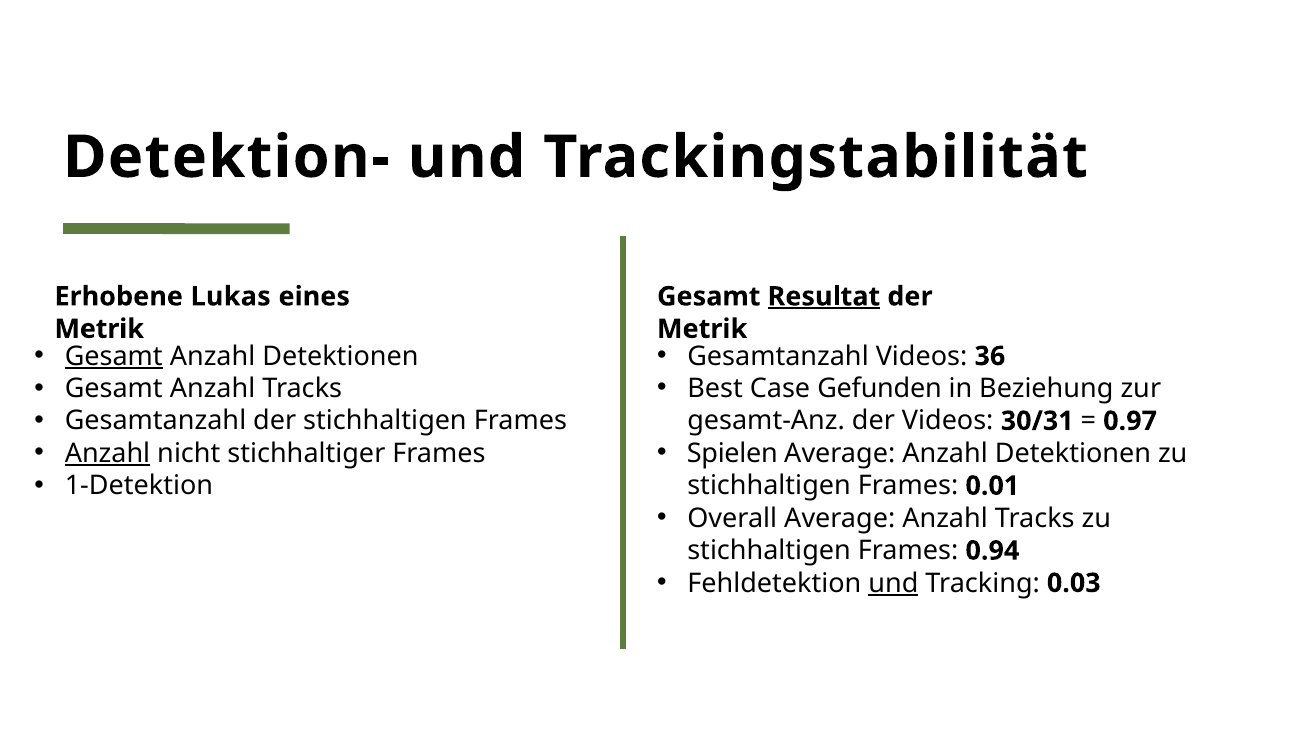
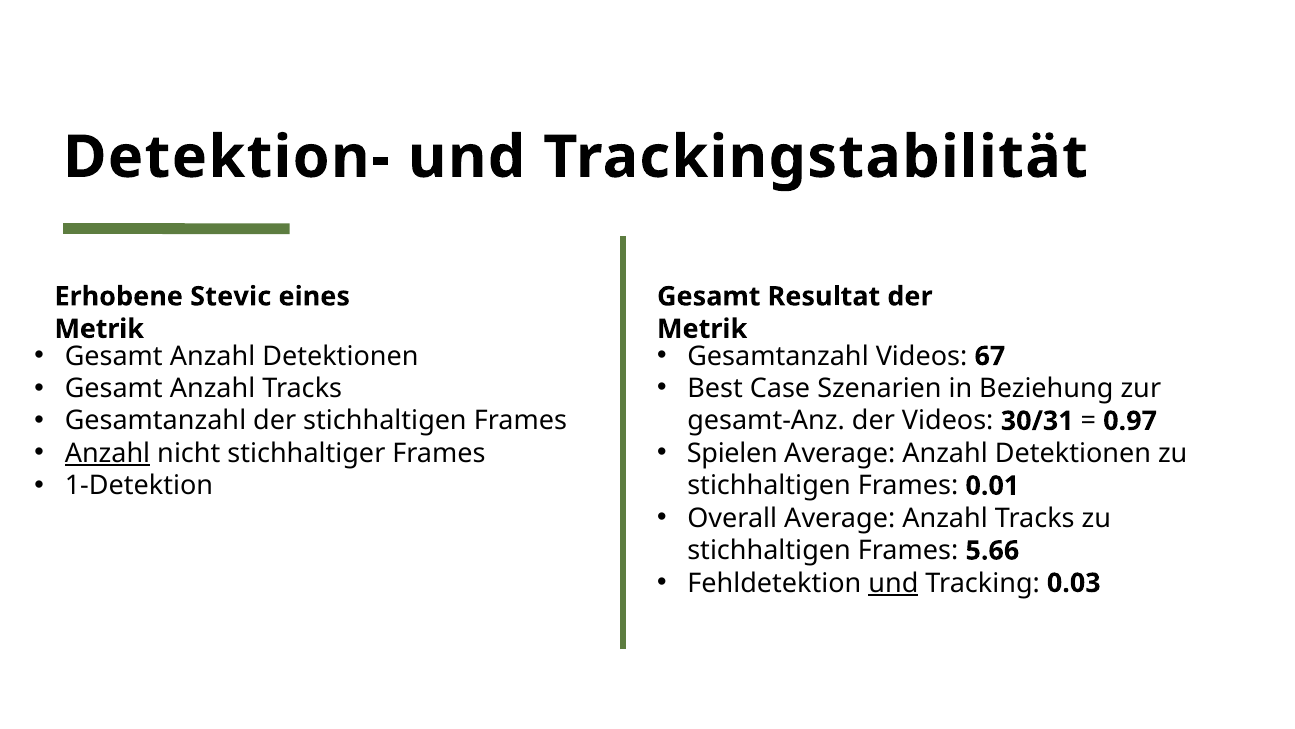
Lukas: Lukas -> Stevic
Resultat underline: present -> none
36: 36 -> 67
Gesamt at (114, 356) underline: present -> none
Gefunden: Gefunden -> Szenarien
0.94: 0.94 -> 5.66
